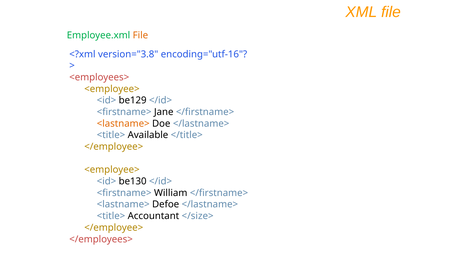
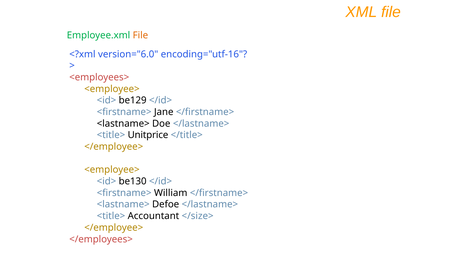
version="3.8: version="3.8 -> version="6.0
<lastname> at (123, 123) colour: orange -> black
Available: Available -> Unitprice
